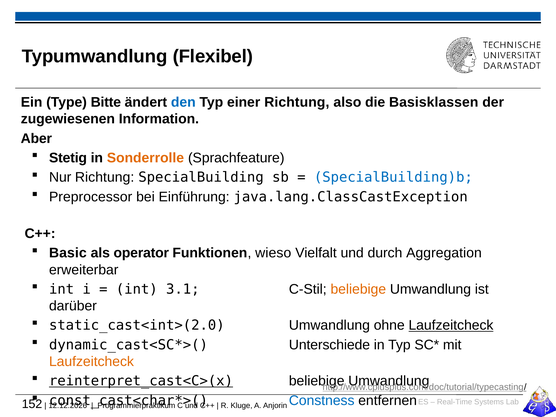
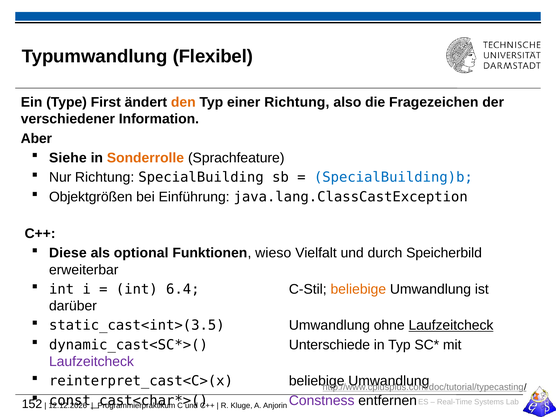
Bitte: Bitte -> First
den colour: blue -> orange
Basisklassen: Basisklassen -> Fragezeichen
zugewiesenen: zugewiesenen -> verschiedener
Stetig: Stetig -> Siehe
Preprocessor: Preprocessor -> Objektgrößen
Basic: Basic -> Diese
operator: operator -> optional
Aggregation: Aggregation -> Speicherbild
3.1: 3.1 -> 6.4
static_cast<int>(2.0: static_cast<int>(2.0 -> static_cast<int>(3.5
Laufzeitcheck at (91, 361) colour: orange -> purple
reinterpret_cast<C>(x underline: present -> none
Constness colour: blue -> purple
